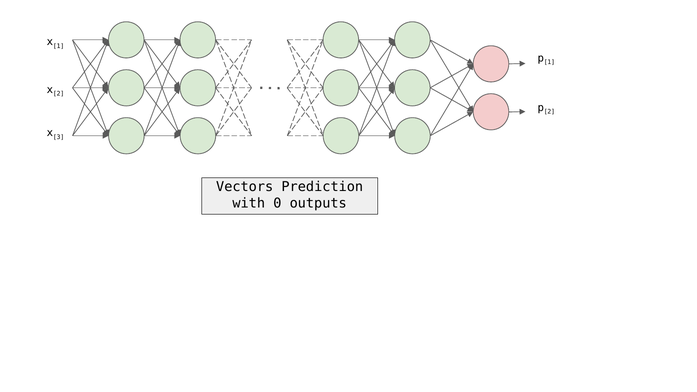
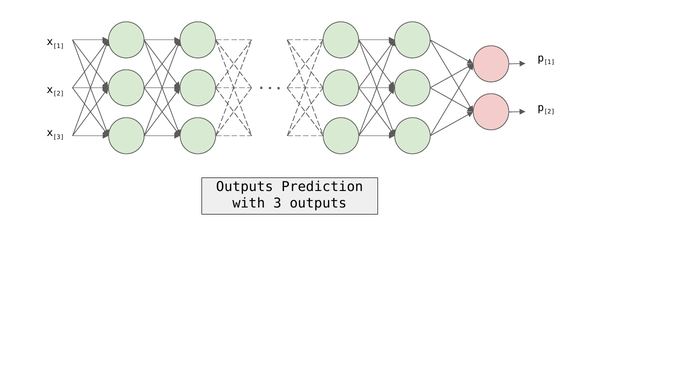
Vectors at (245, 187): Vectors -> Outputs
with 0: 0 -> 3
